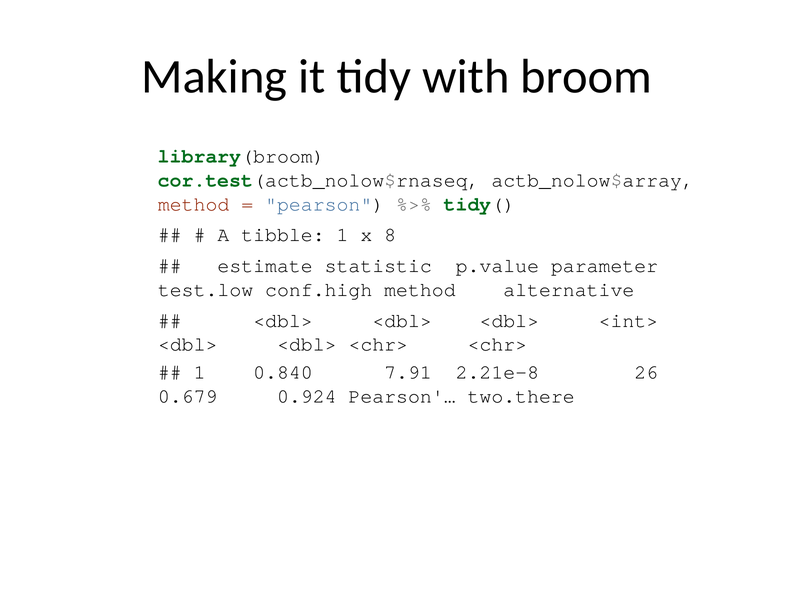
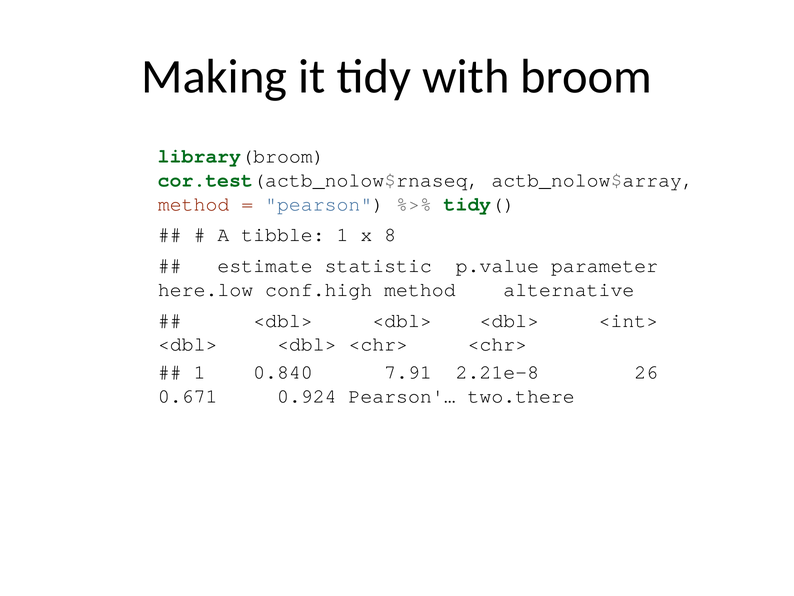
test.low: test.low -> here.low
0.679: 0.679 -> 0.671
